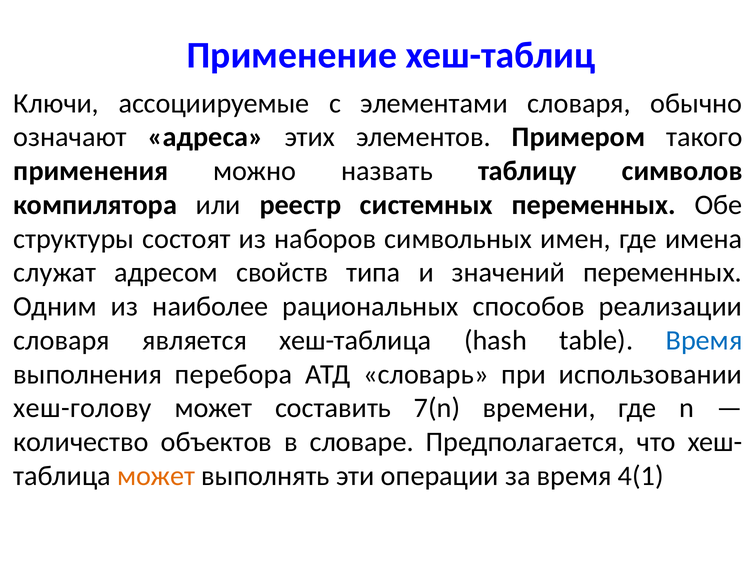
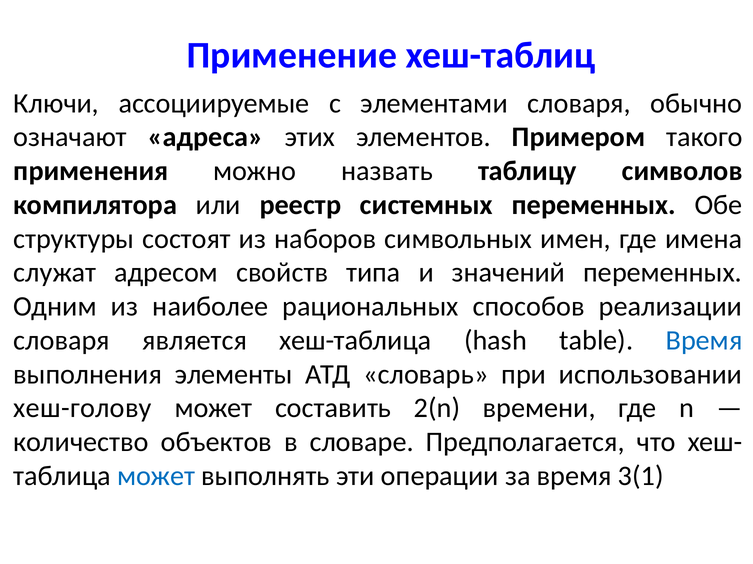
перебора: перебора -> элементы
7(n: 7(n -> 2(n
может at (156, 476) colour: orange -> blue
4(1: 4(1 -> 3(1
